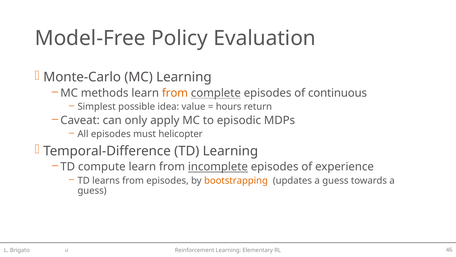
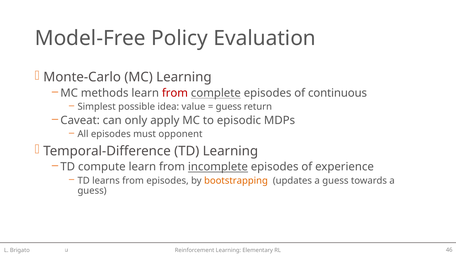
from at (175, 93) colour: orange -> red
hours at (229, 106): hours -> guess
helicopter: helicopter -> opponent
